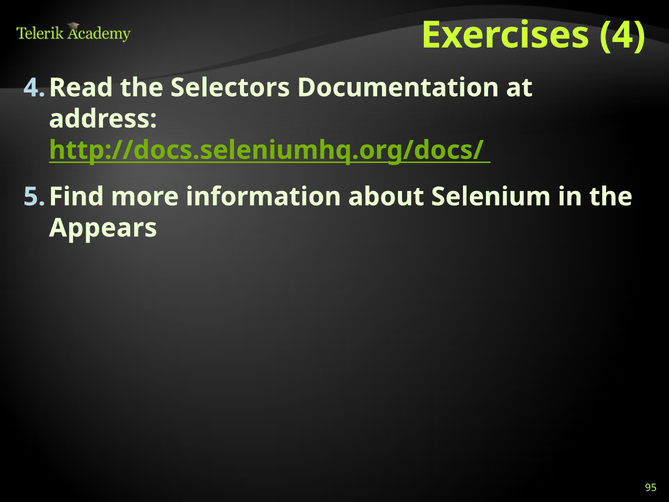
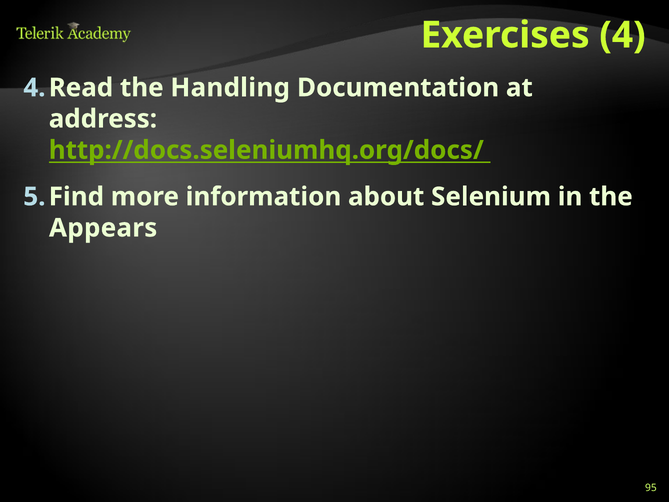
Selectors: Selectors -> Handling
